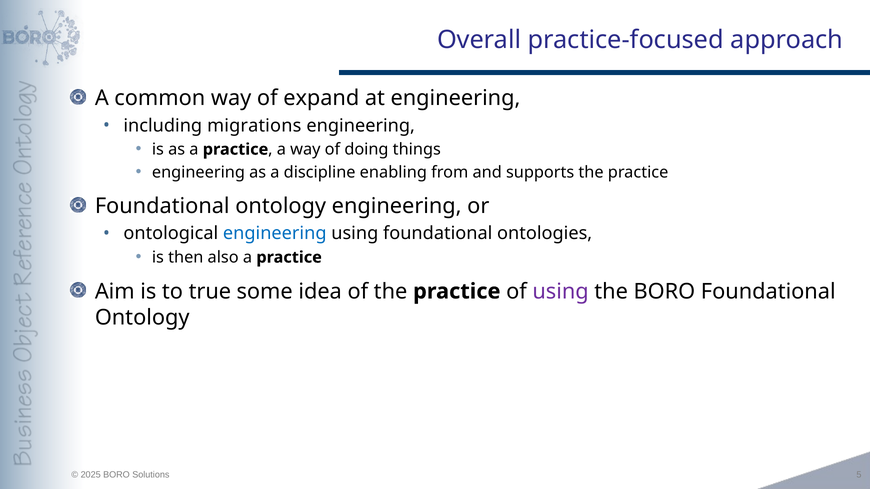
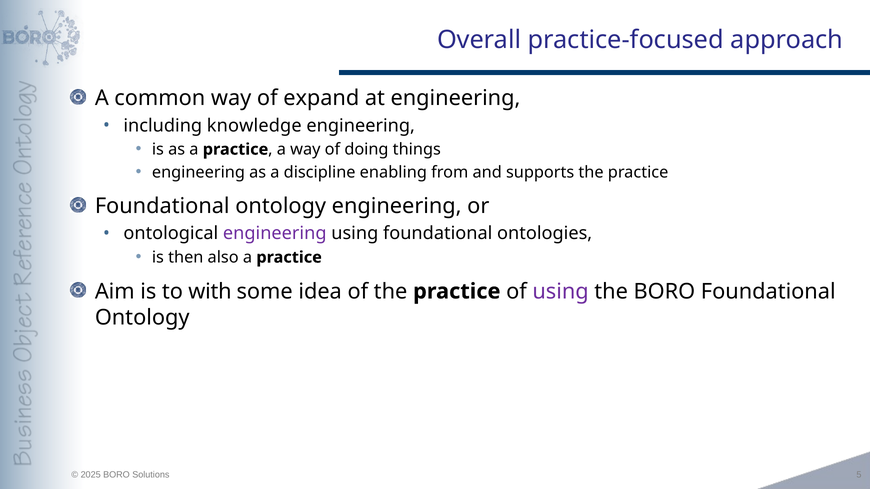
migrations: migrations -> knowledge
engineering at (275, 234) colour: blue -> purple
true: true -> with
